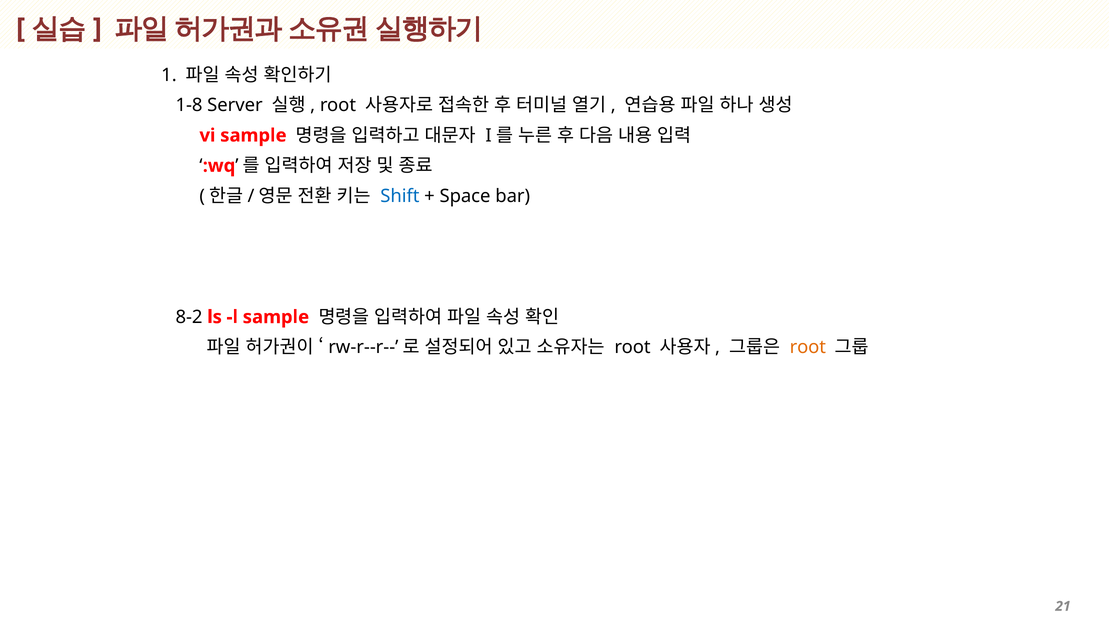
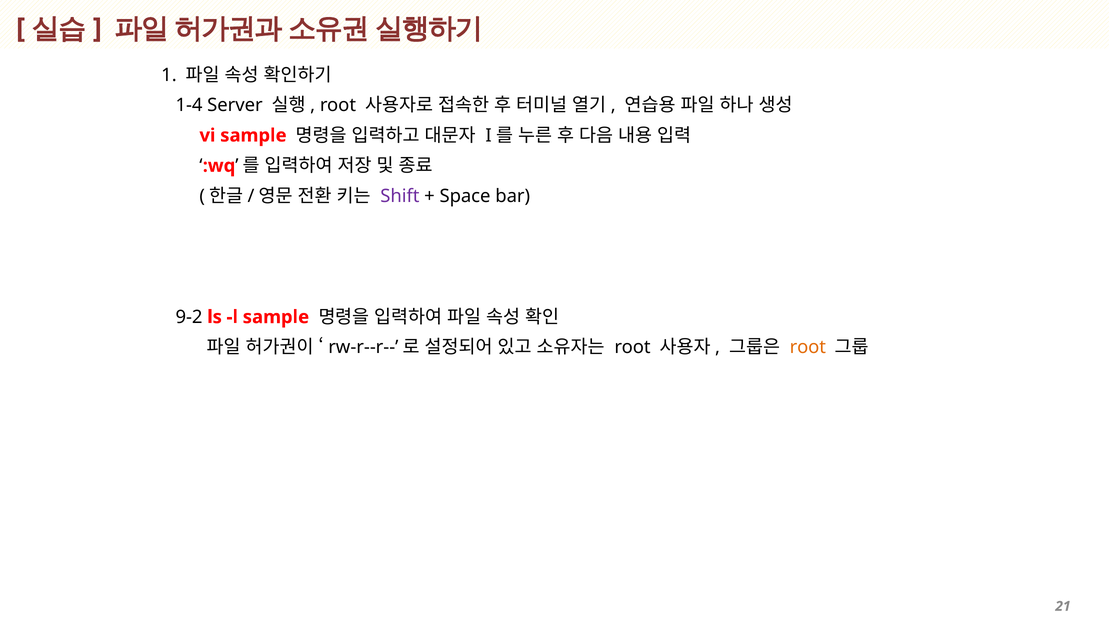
1-8: 1-8 -> 1-4
Shift colour: blue -> purple
8-2: 8-2 -> 9-2
